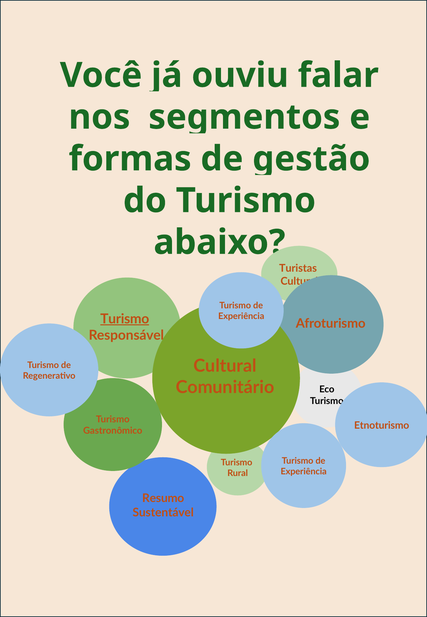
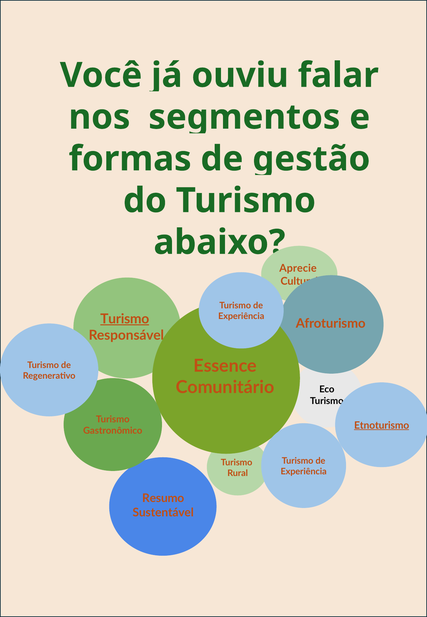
Turistas: Turistas -> Aprecie
Cultural at (225, 366): Cultural -> Essence
Etnoturismo underline: none -> present
